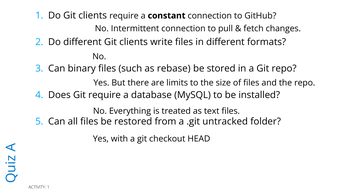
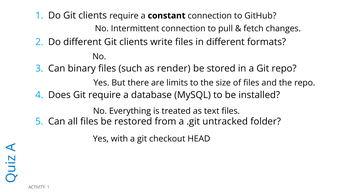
rebase: rebase -> render
